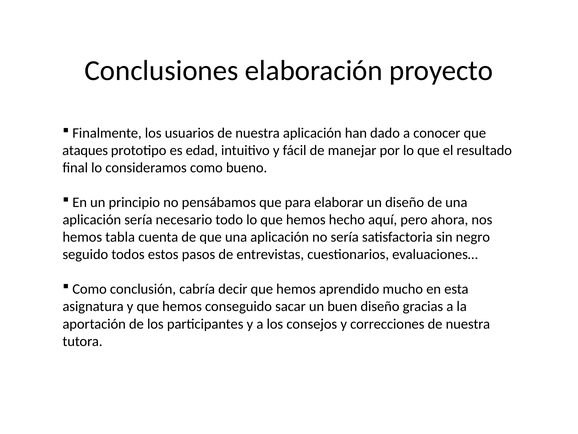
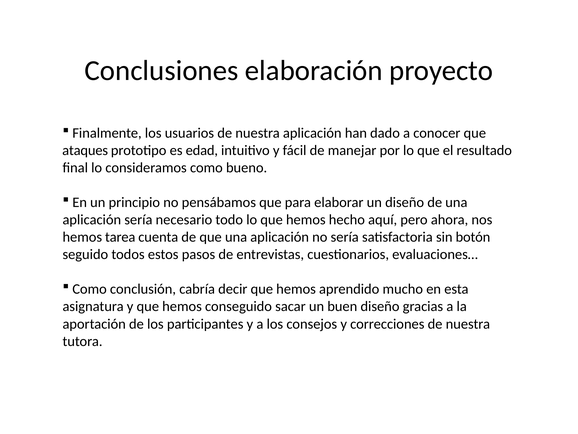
tabla: tabla -> tarea
negro: negro -> botón
